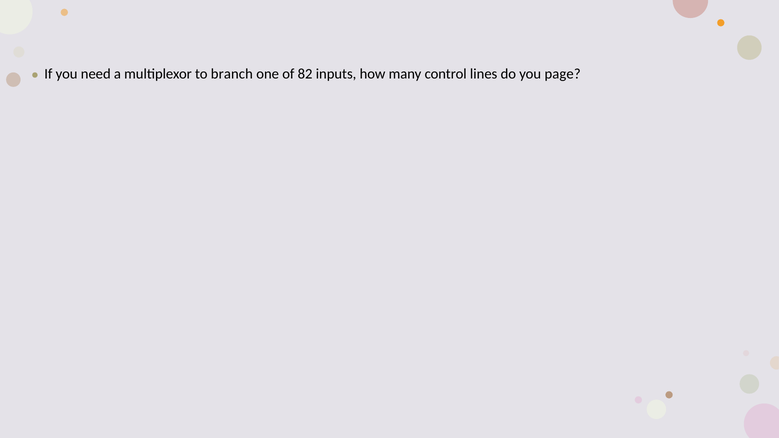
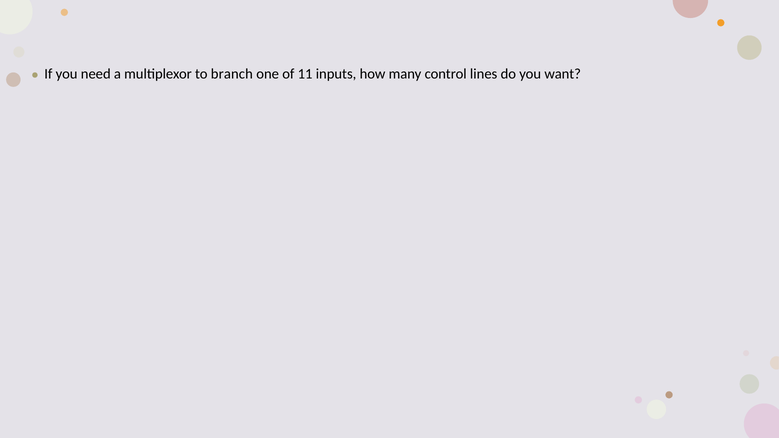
82: 82 -> 11
page: page -> want
